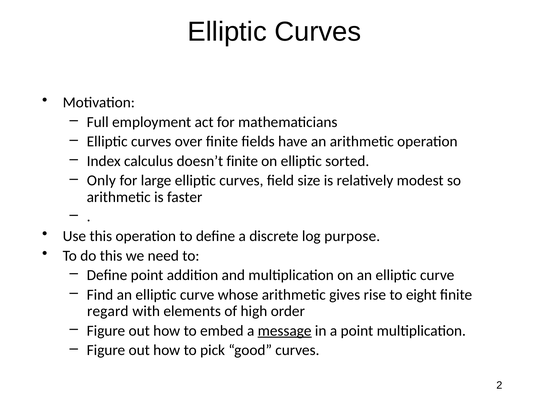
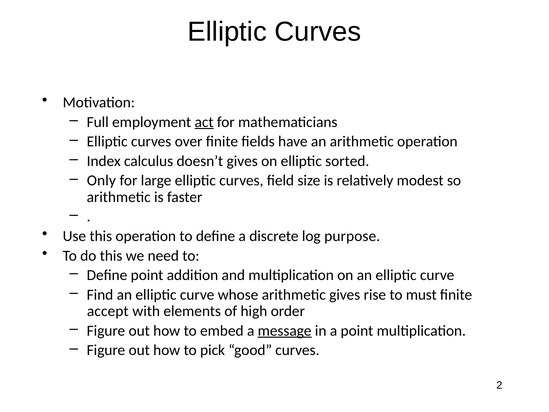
act underline: none -> present
doesn’t finite: finite -> gives
eight: eight -> must
regard: regard -> accept
